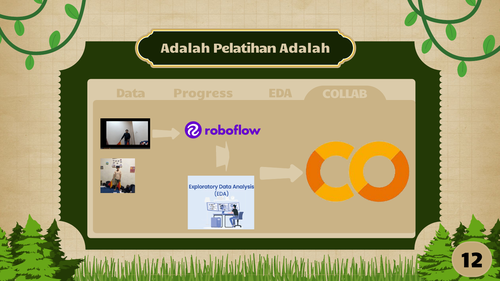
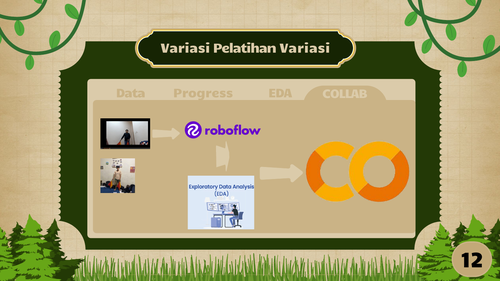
Adalah at (185, 49): Adalah -> Variasi
Pelatihan Adalah: Adalah -> Variasi
